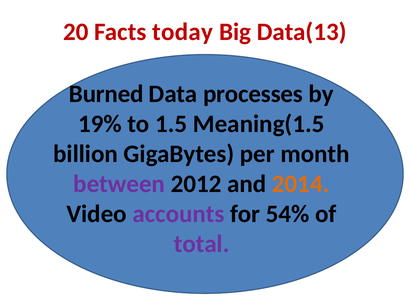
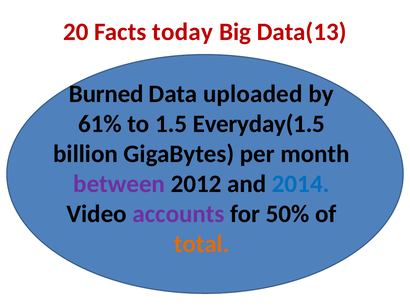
processes: processes -> uploaded
19%: 19% -> 61%
Meaning(1.5: Meaning(1.5 -> Everyday(1.5
2014 colour: orange -> blue
54%: 54% -> 50%
total colour: purple -> orange
